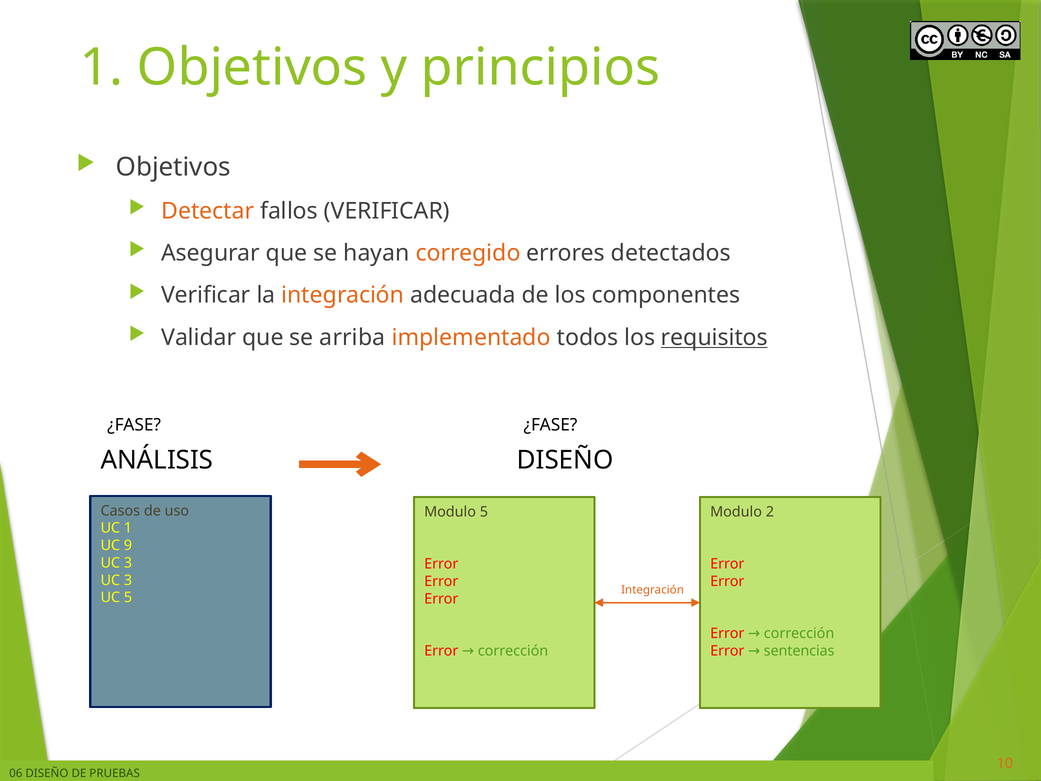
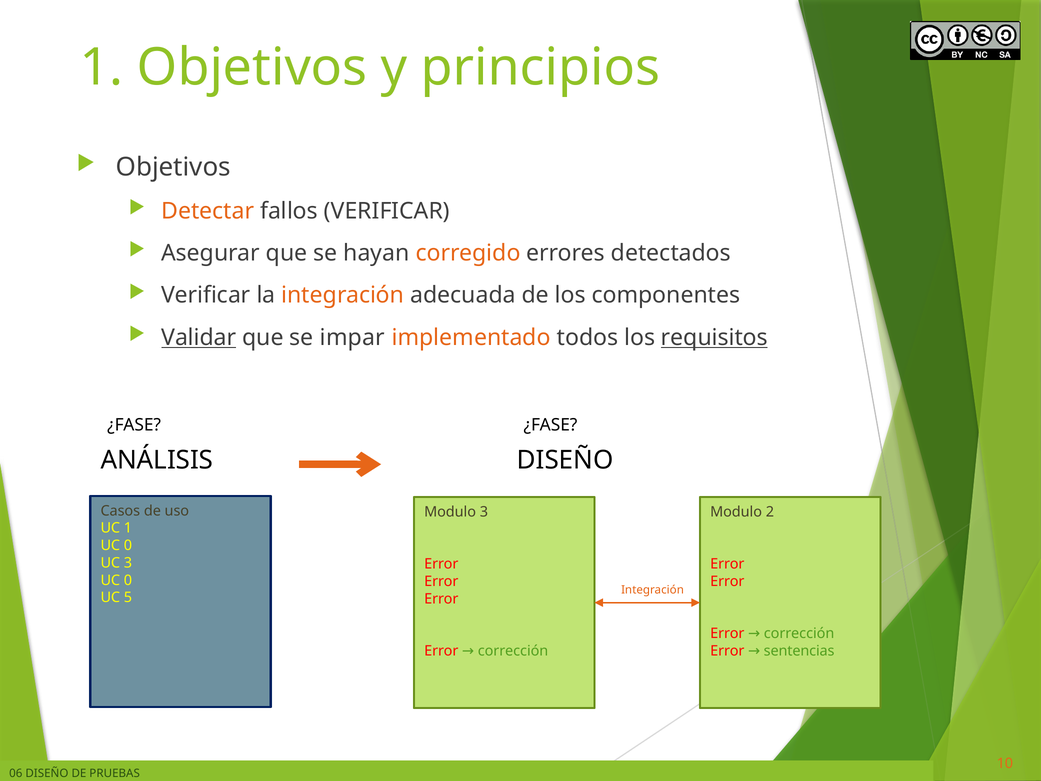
Validar underline: none -> present
arriba: arriba -> impar
Modulo 5: 5 -> 3
9 at (128, 545): 9 -> 0
3 at (128, 580): 3 -> 0
